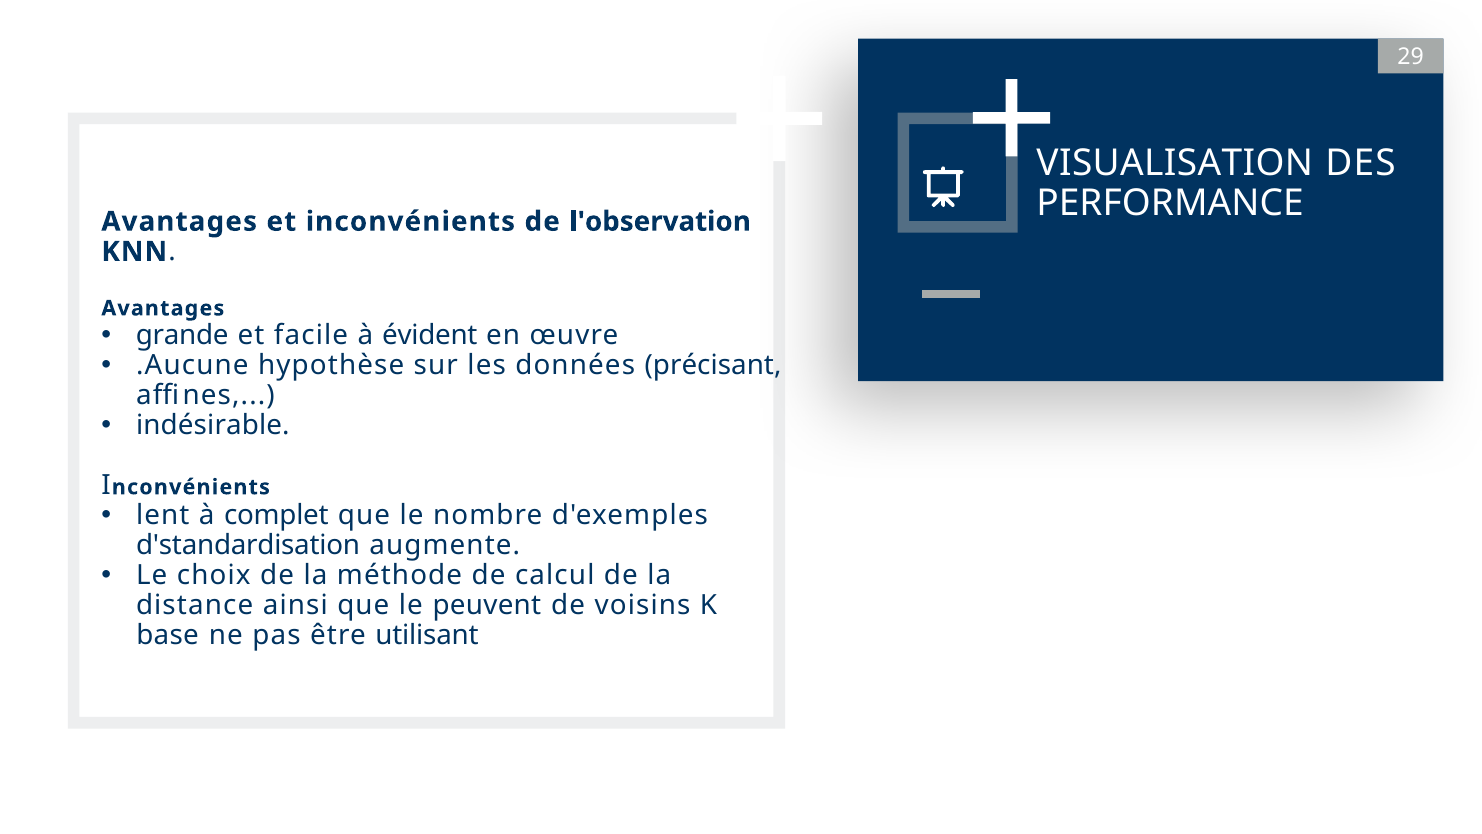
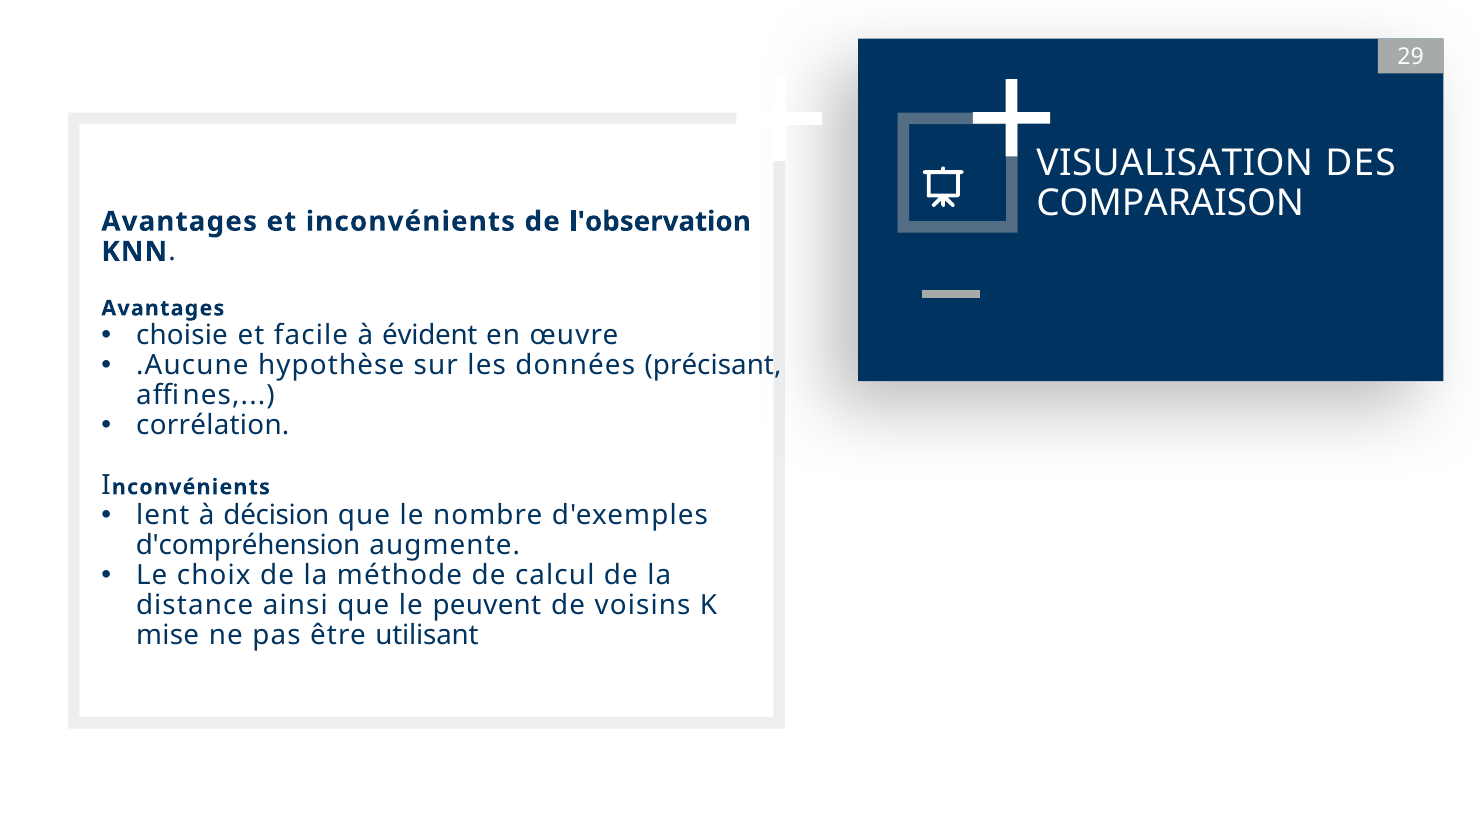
PERFORMANCE: PERFORMANCE -> COMPARAISON
grande: grande -> choisie
indésirable: indésirable -> corrélation
complet: complet -> décision
d'standardisation: d'standardisation -> d'compréhension
base: base -> mise
